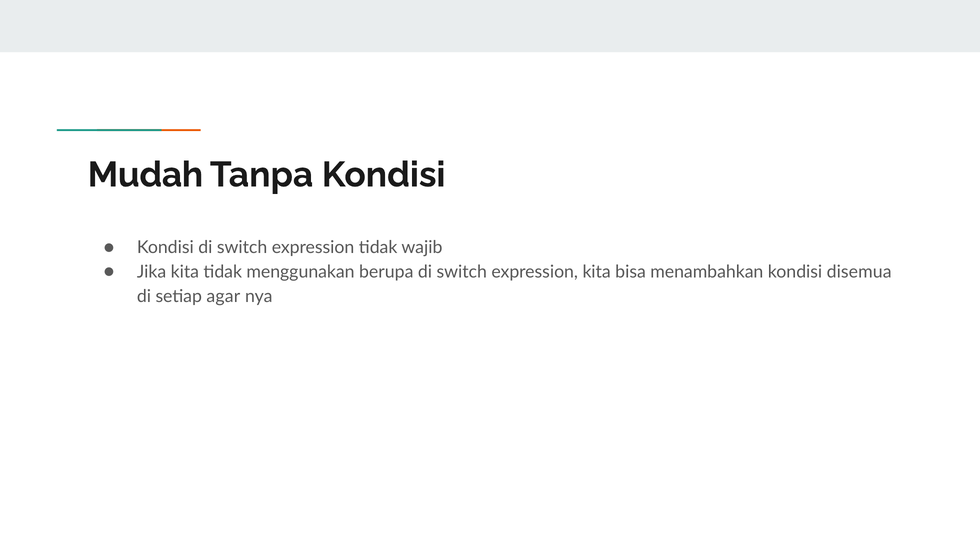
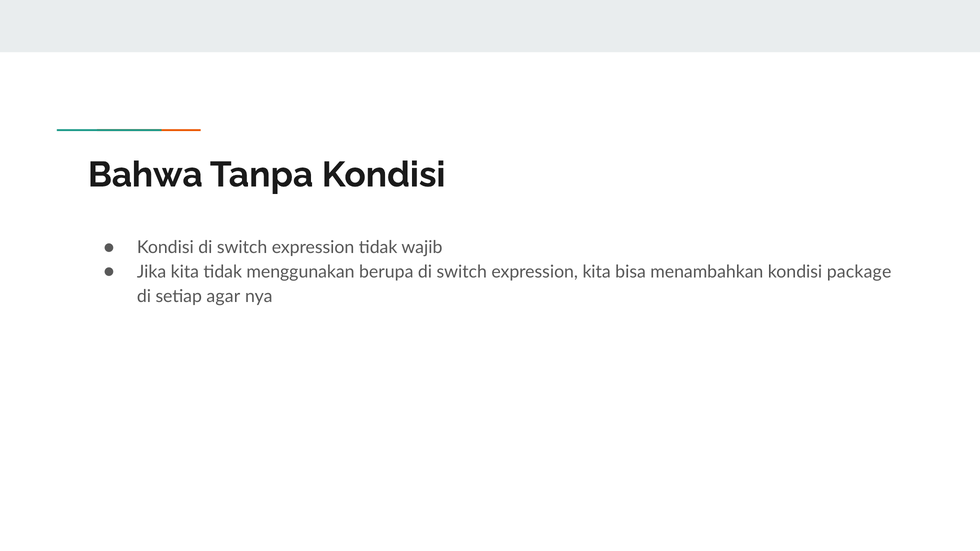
Mudah: Mudah -> Bahwa
disemua: disemua -> package
